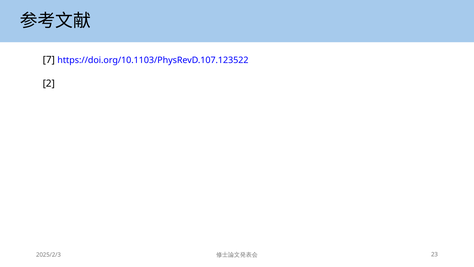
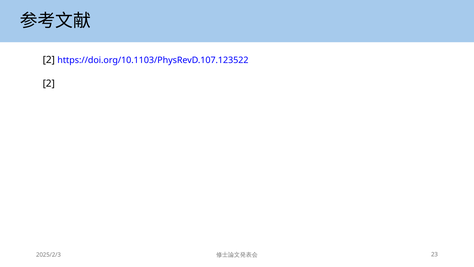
7 at (49, 60): 7 -> 2
